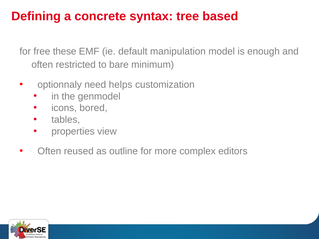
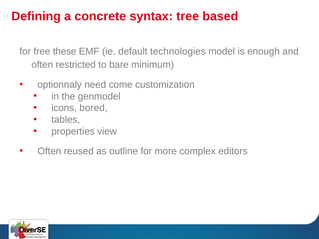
manipulation: manipulation -> technologies
helps: helps -> come
